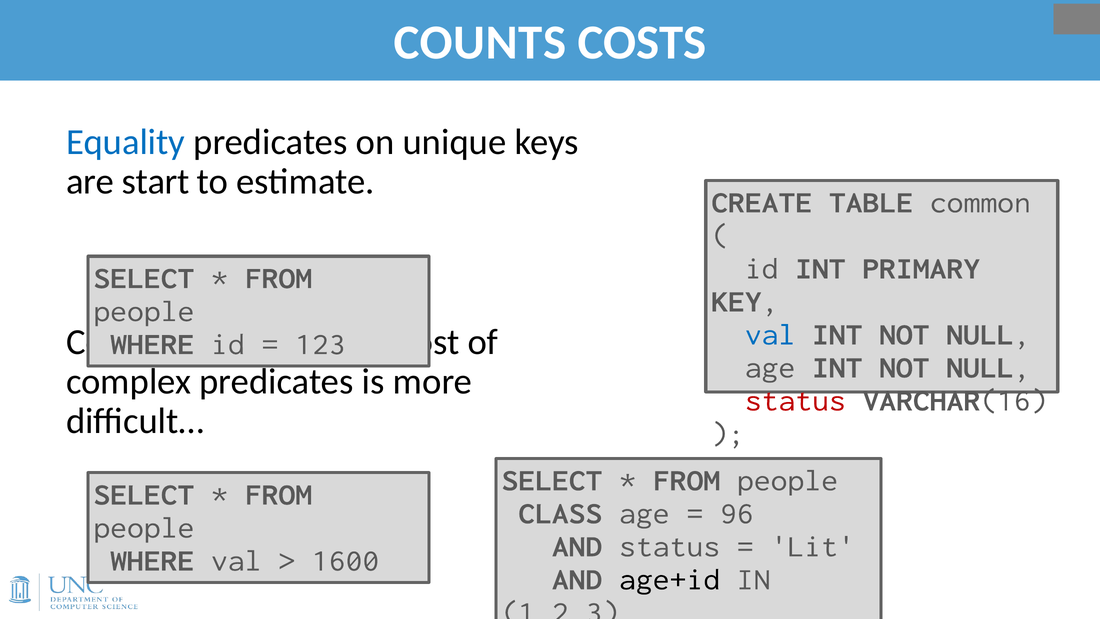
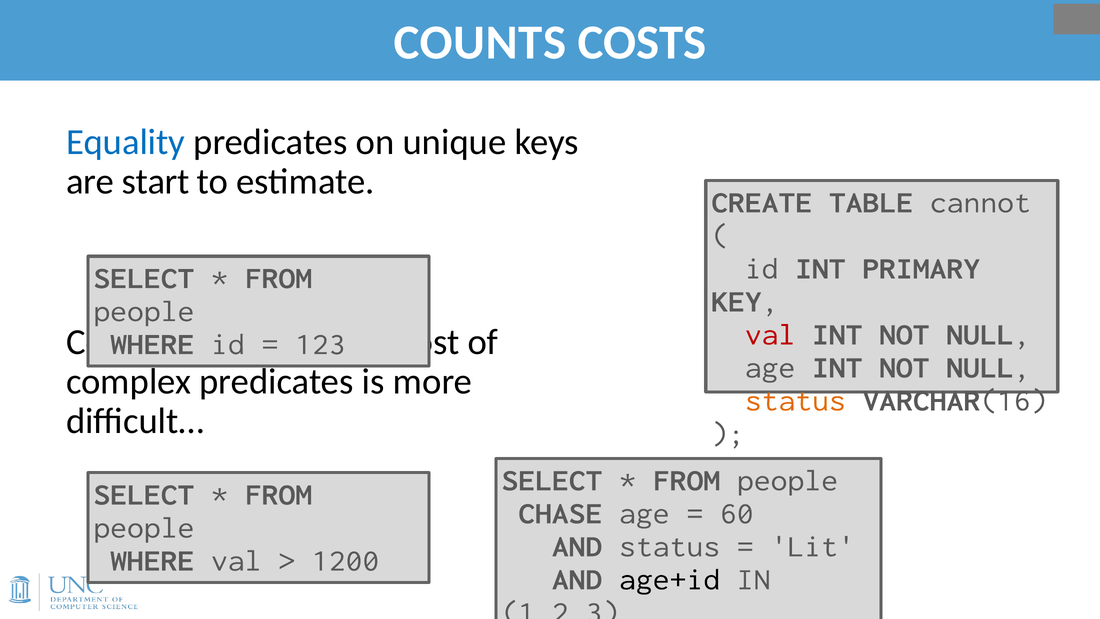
common: common -> cannot
val at (770, 334) colour: blue -> red
status at (795, 400) colour: red -> orange
CLASS: CLASS -> CHASE
96: 96 -> 60
1600: 1600 -> 1200
